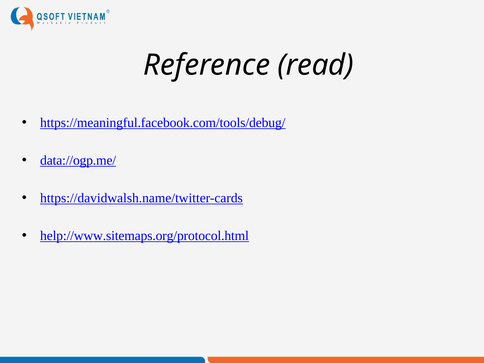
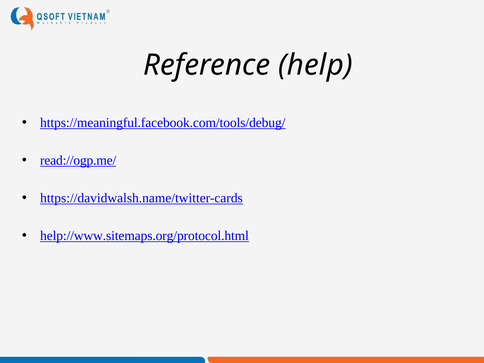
read: read -> help
data://ogp.me/: data://ogp.me/ -> read://ogp.me/
